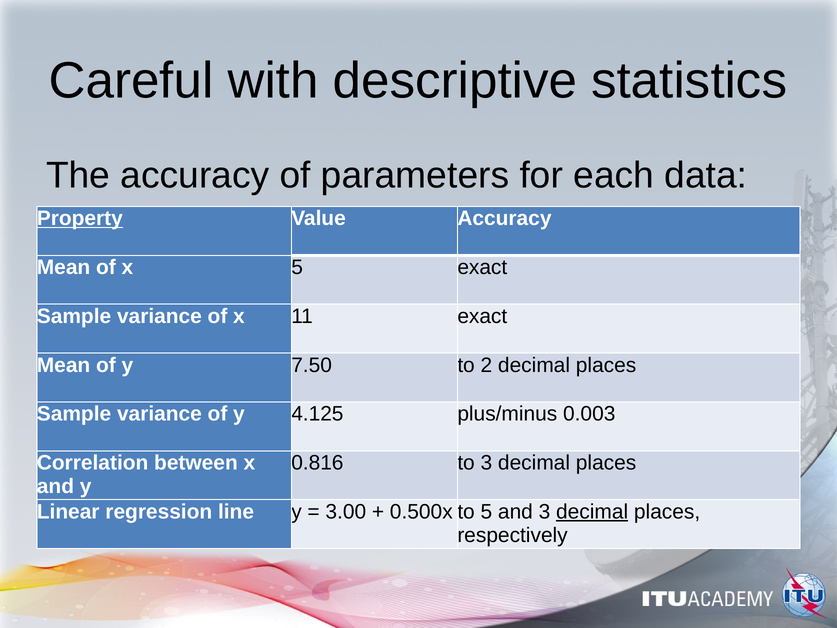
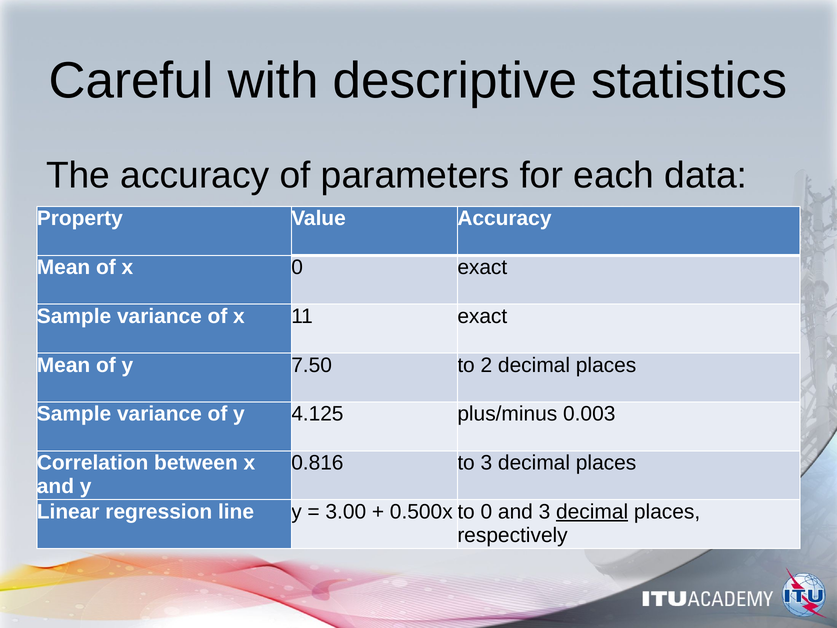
Property underline: present -> none
x 5: 5 -> 0
5 at (486, 512): 5 -> 0
